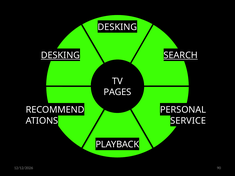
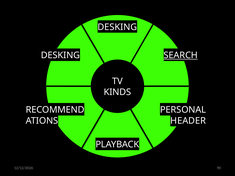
DESKING at (60, 55) underline: present -> none
PAGES: PAGES -> KINDS
SERVICE: SERVICE -> HEADER
